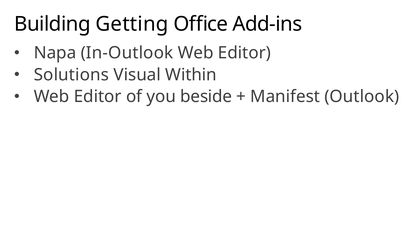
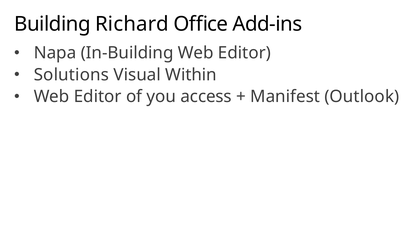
Getting: Getting -> Richard
In-Outlook: In-Outlook -> In-Building
beside: beside -> access
